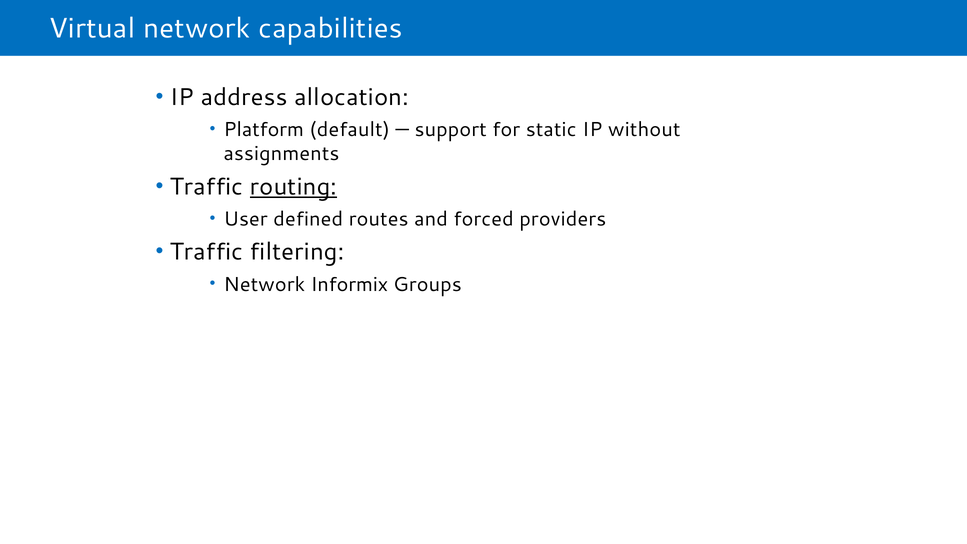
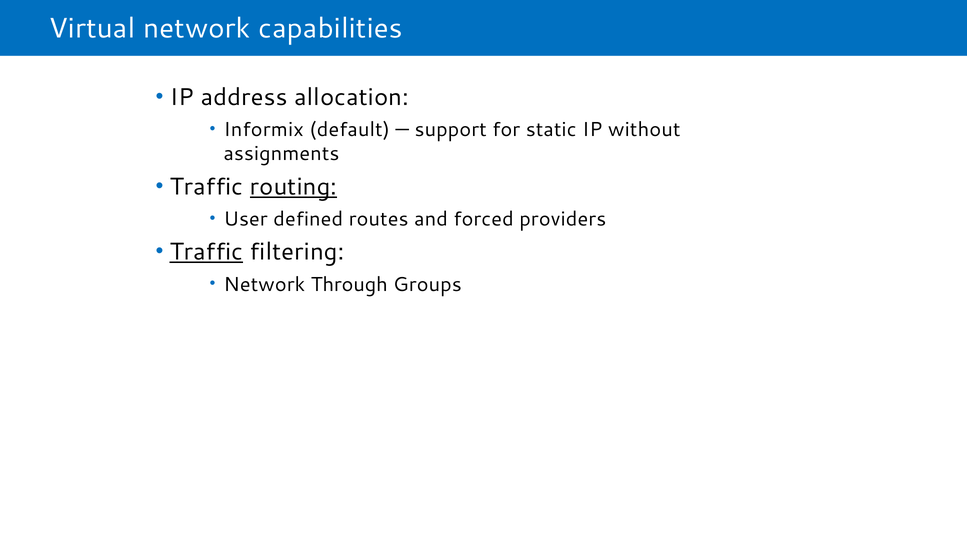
Platform: Platform -> Informix
Traffic at (206, 252) underline: none -> present
Informix: Informix -> Through
